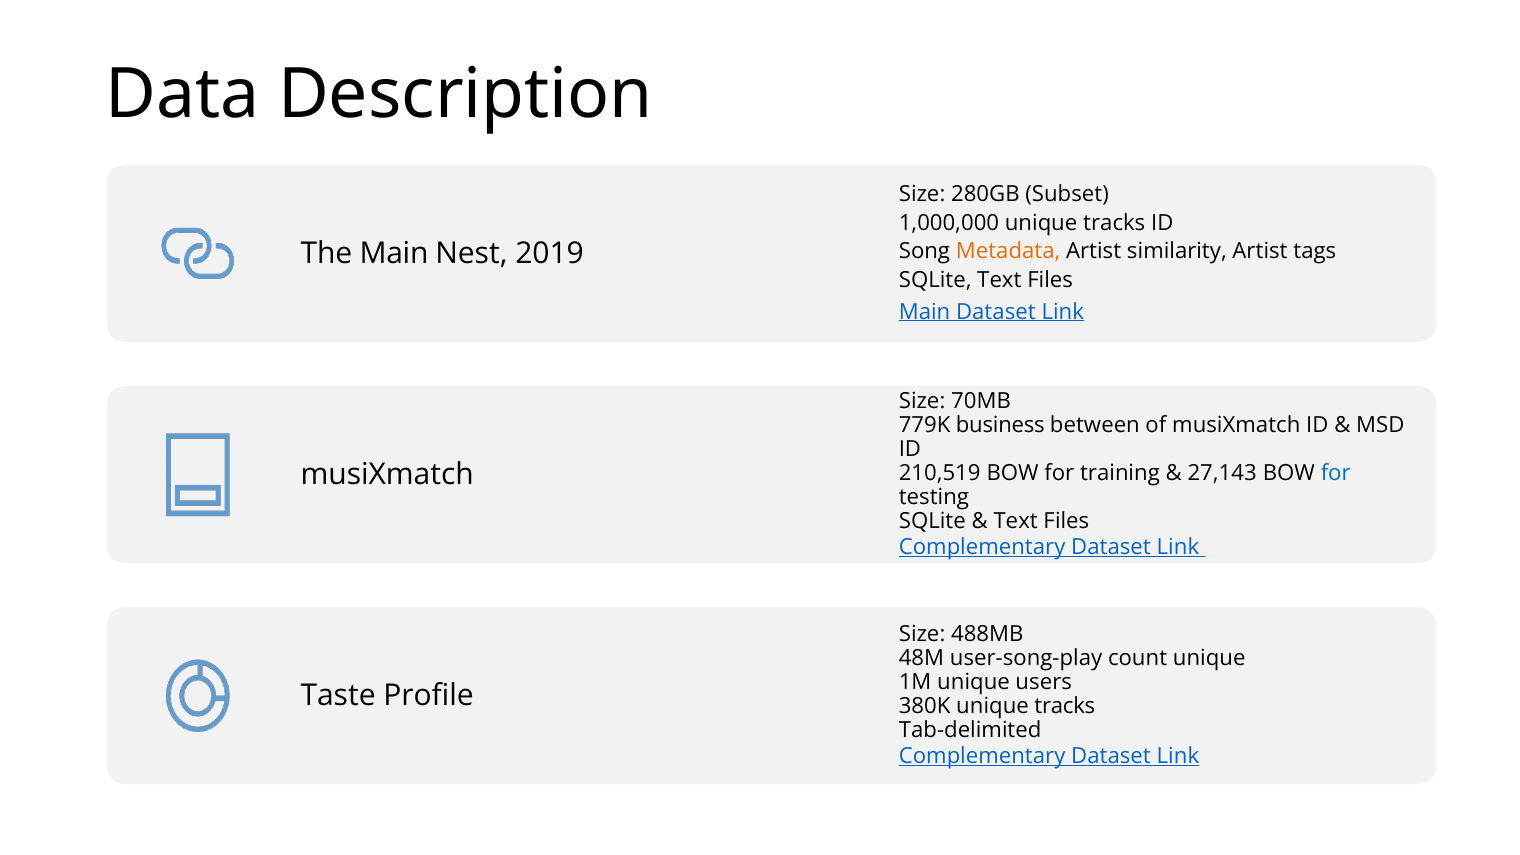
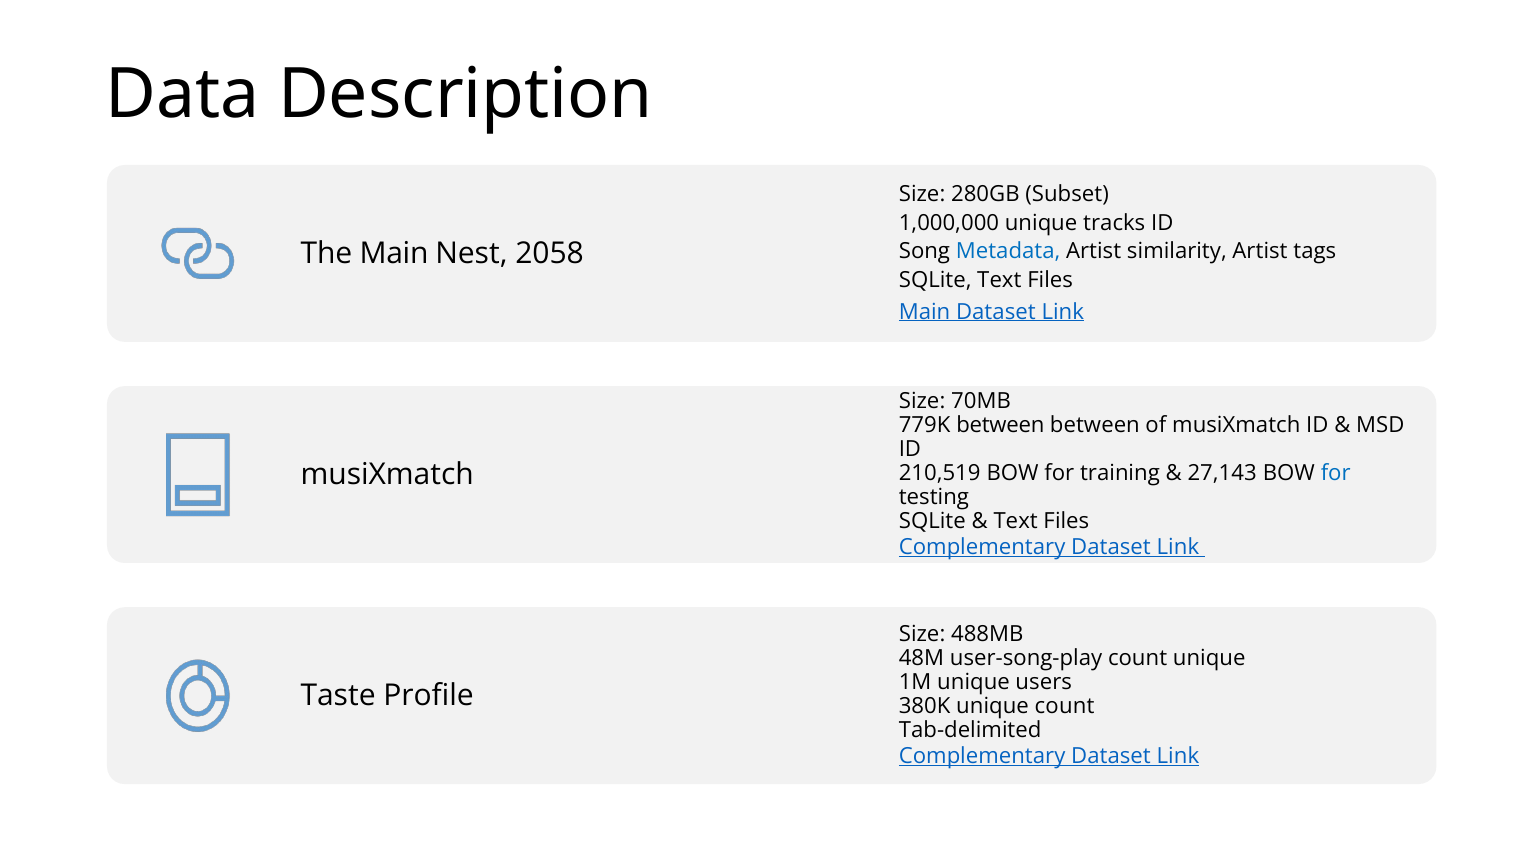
2019: 2019 -> 2058
Metadata colour: orange -> blue
779K business: business -> between
380K unique tracks: tracks -> count
